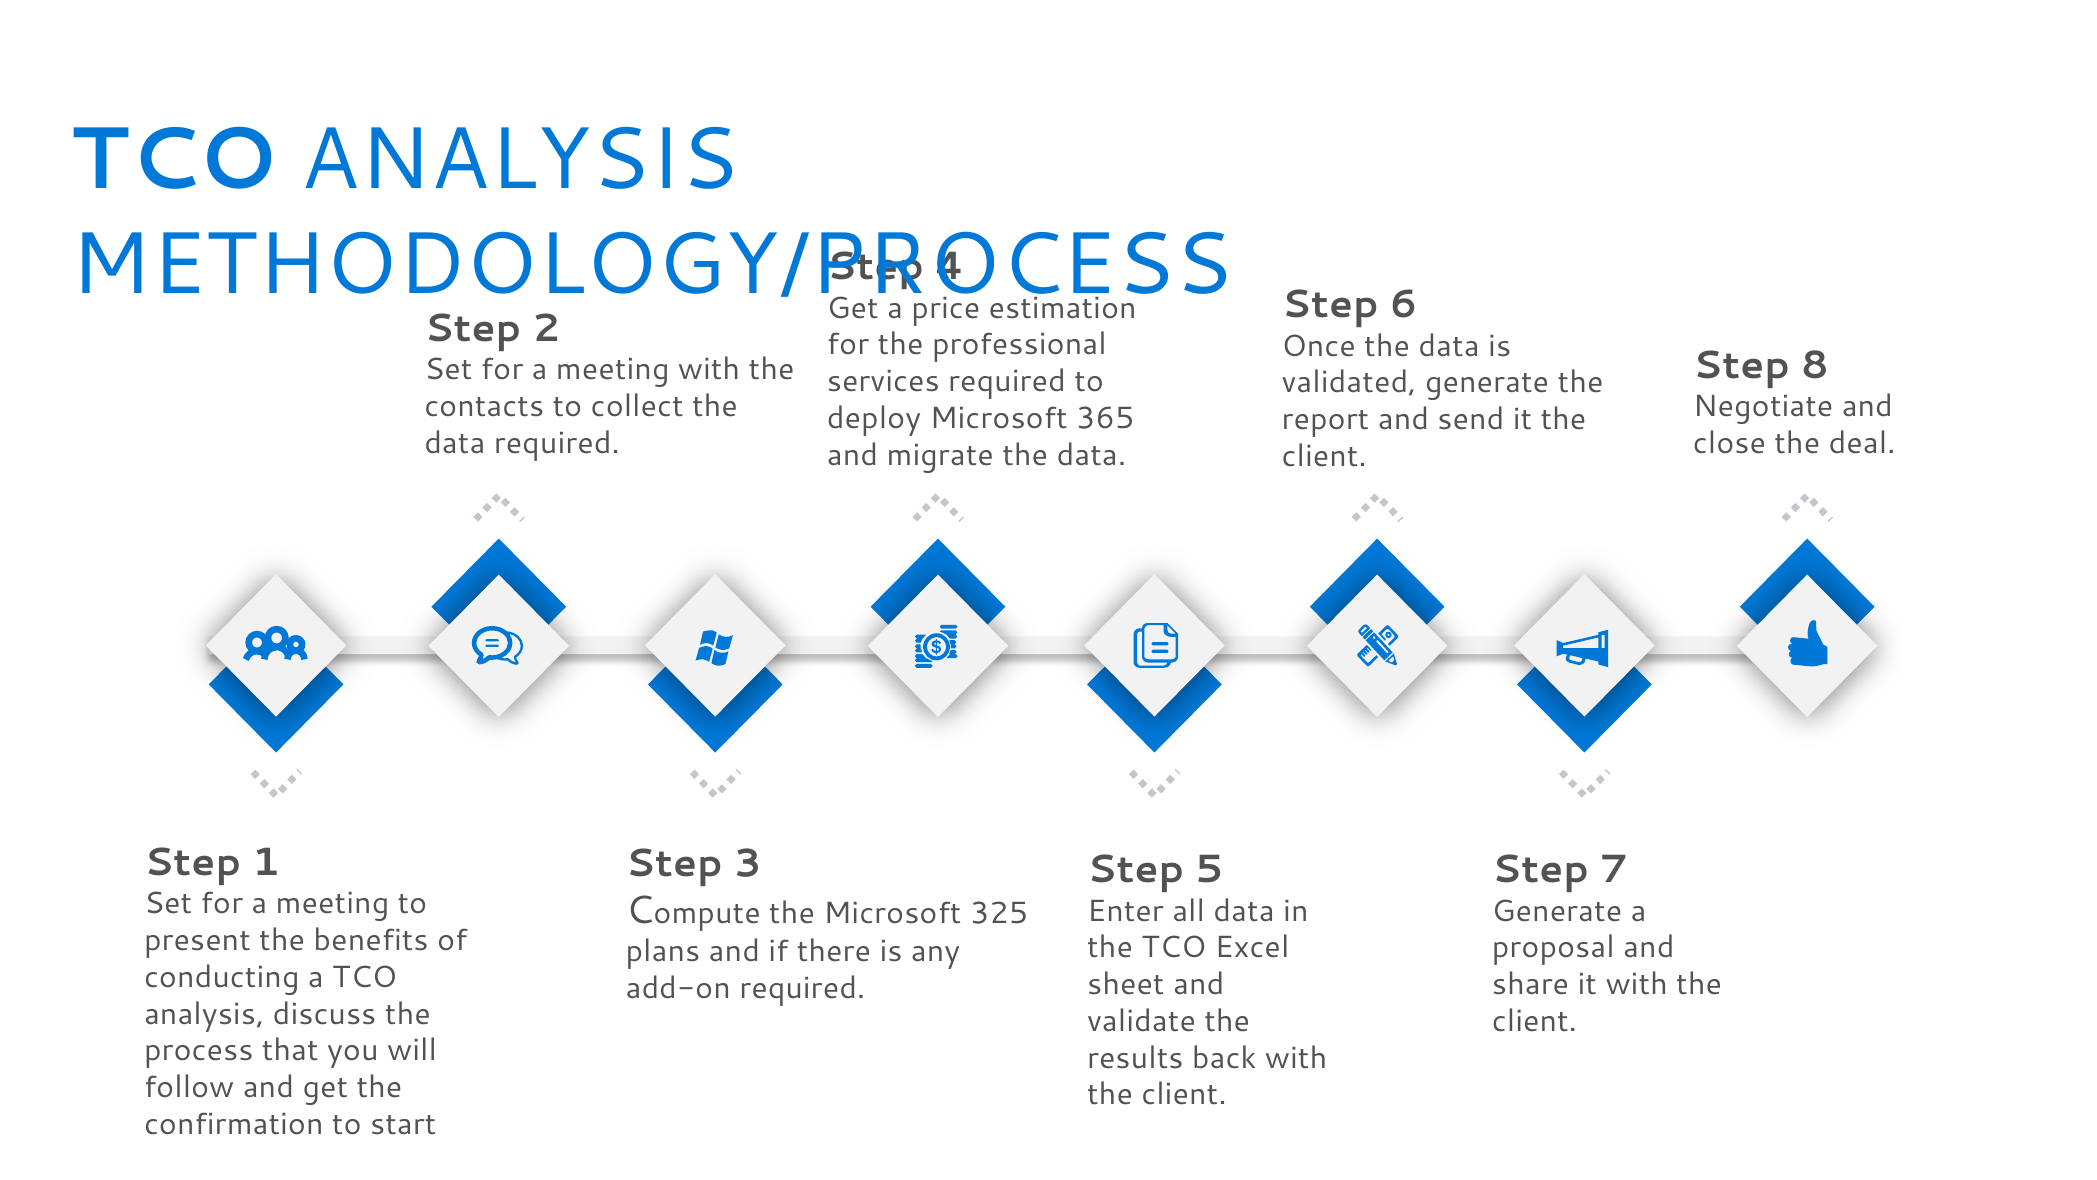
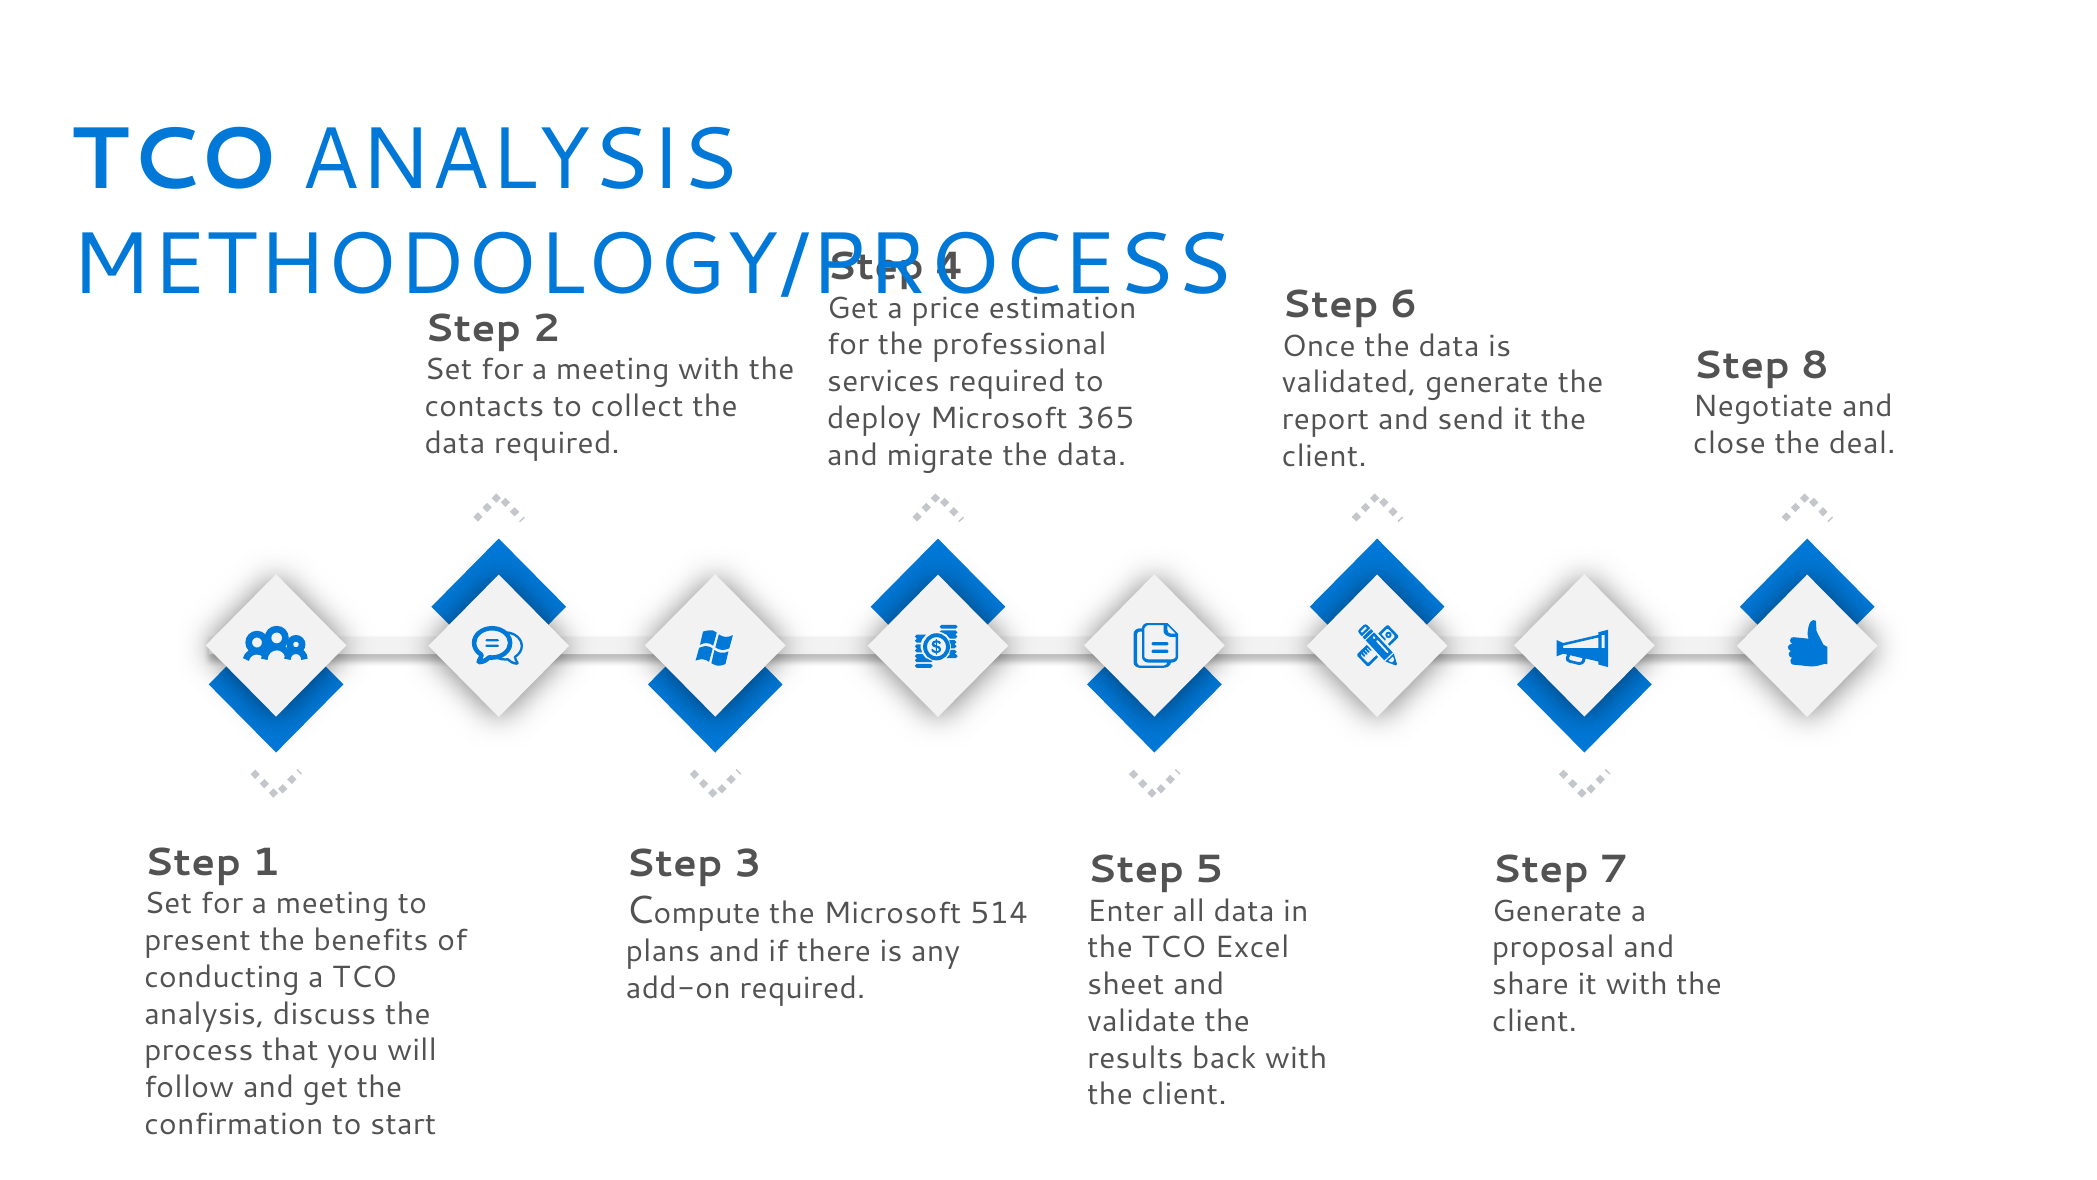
325: 325 -> 514
